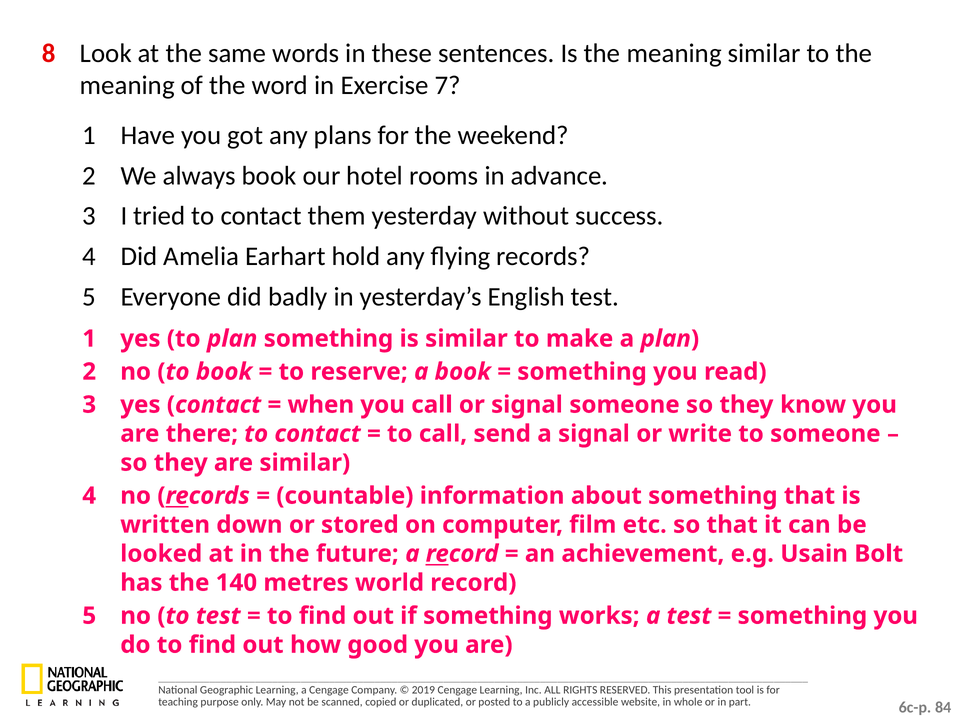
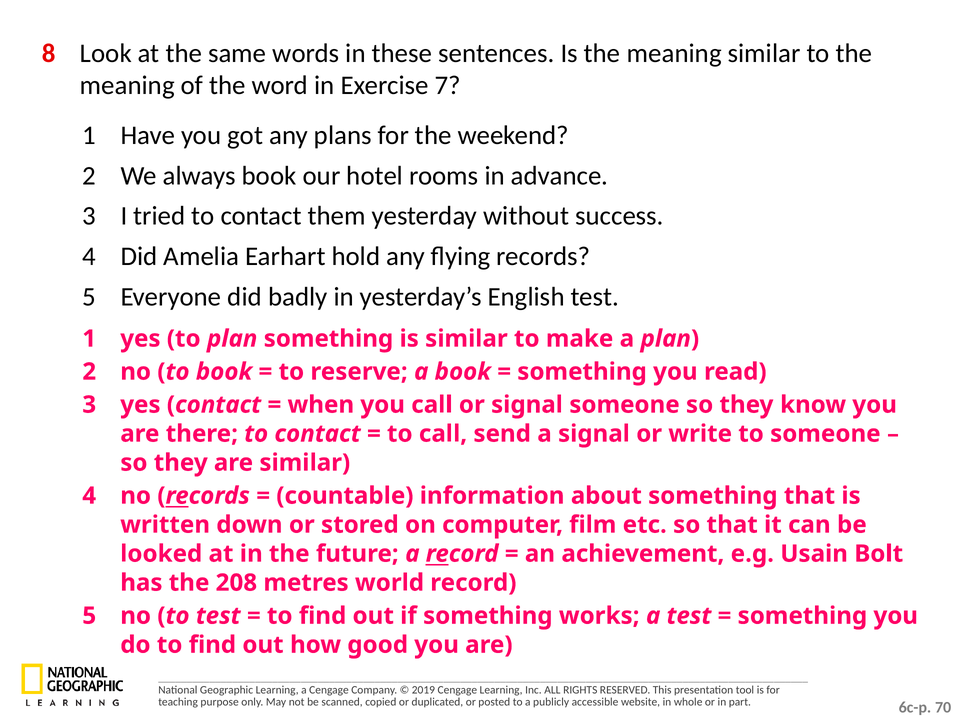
140: 140 -> 208
84: 84 -> 70
